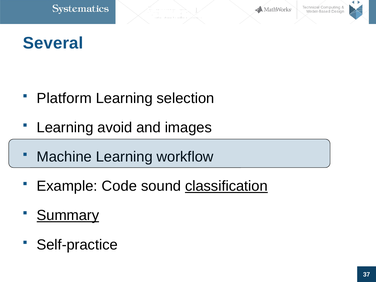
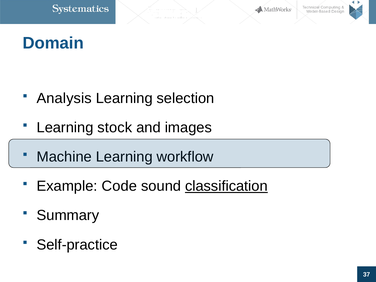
Several: Several -> Domain
Platform: Platform -> Analysis
avoid: avoid -> stock
Summary underline: present -> none
